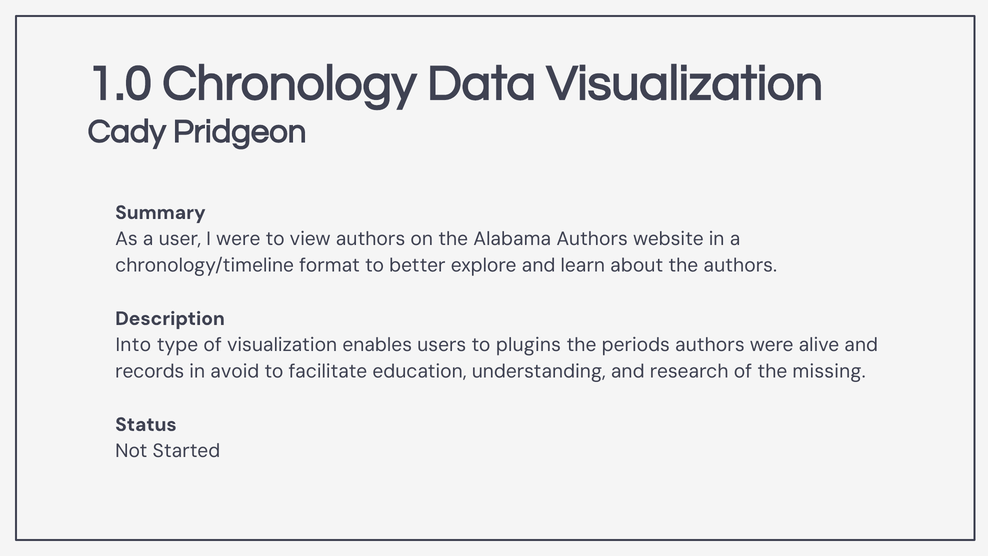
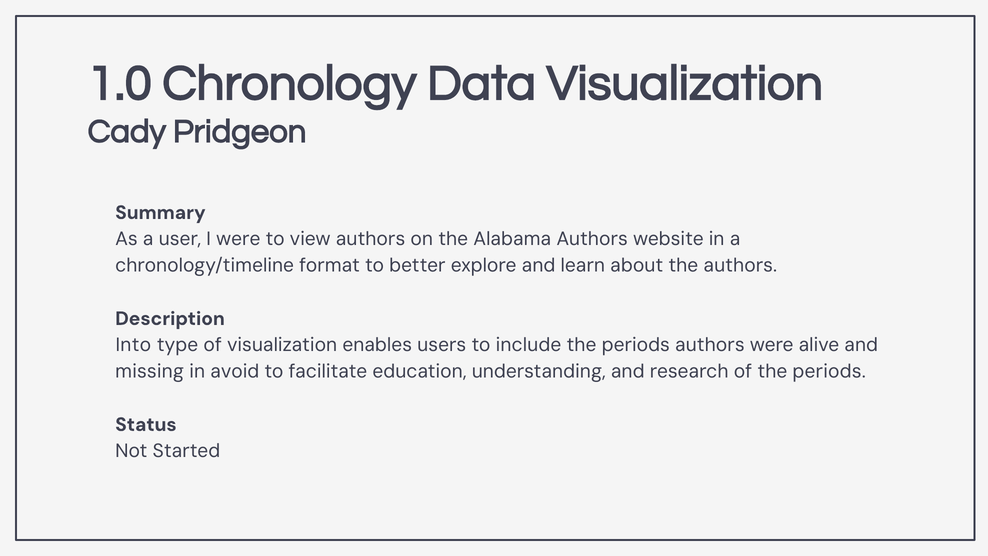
plugins: plugins -> include
records: records -> missing
of the missing: missing -> periods
